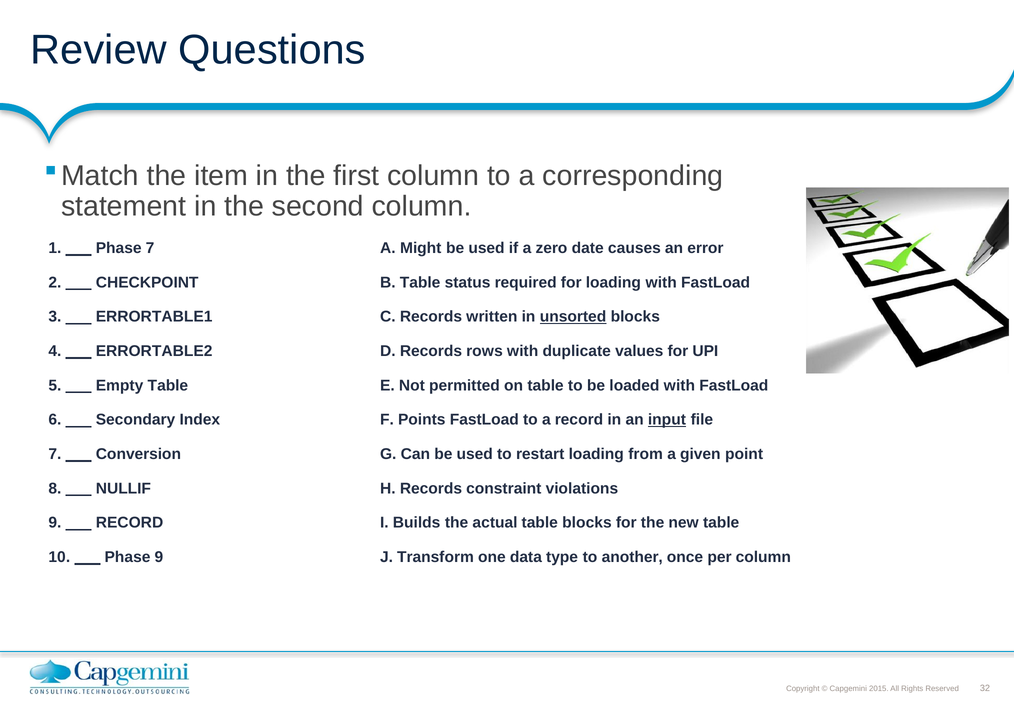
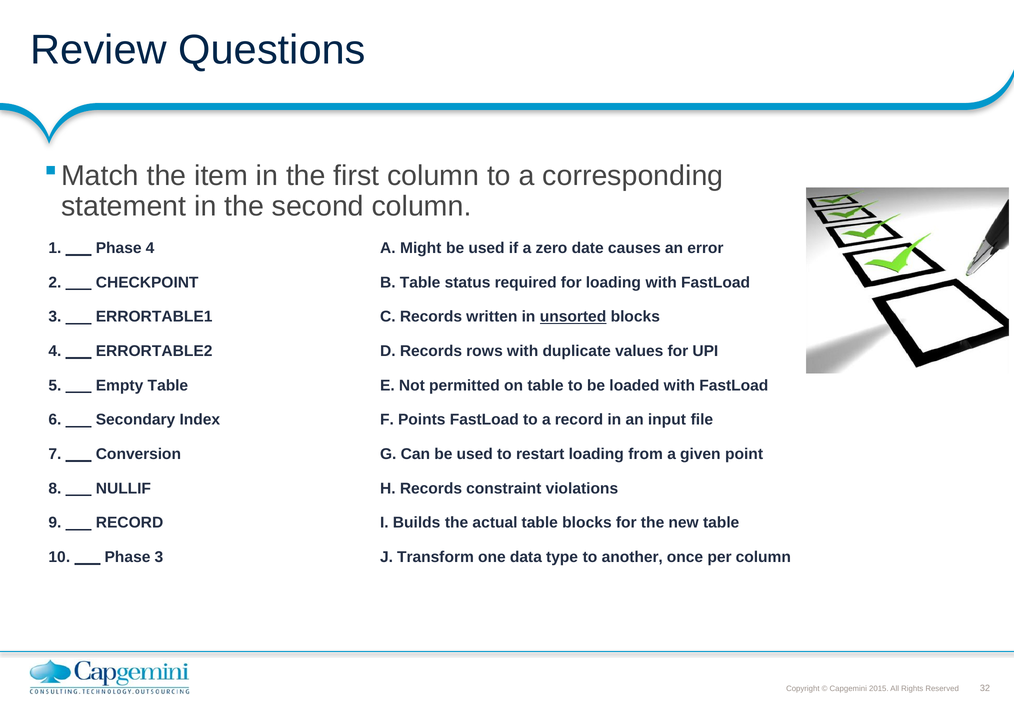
Phase 7: 7 -> 4
input underline: present -> none
Phase 9: 9 -> 3
